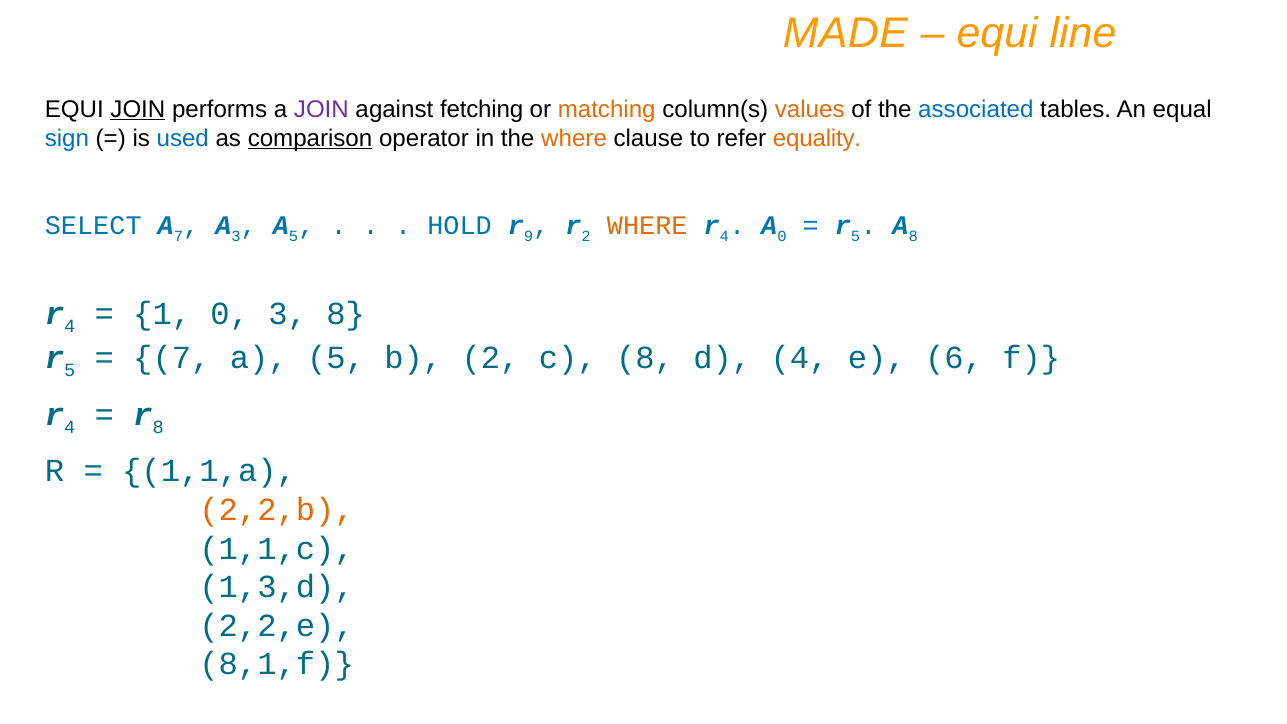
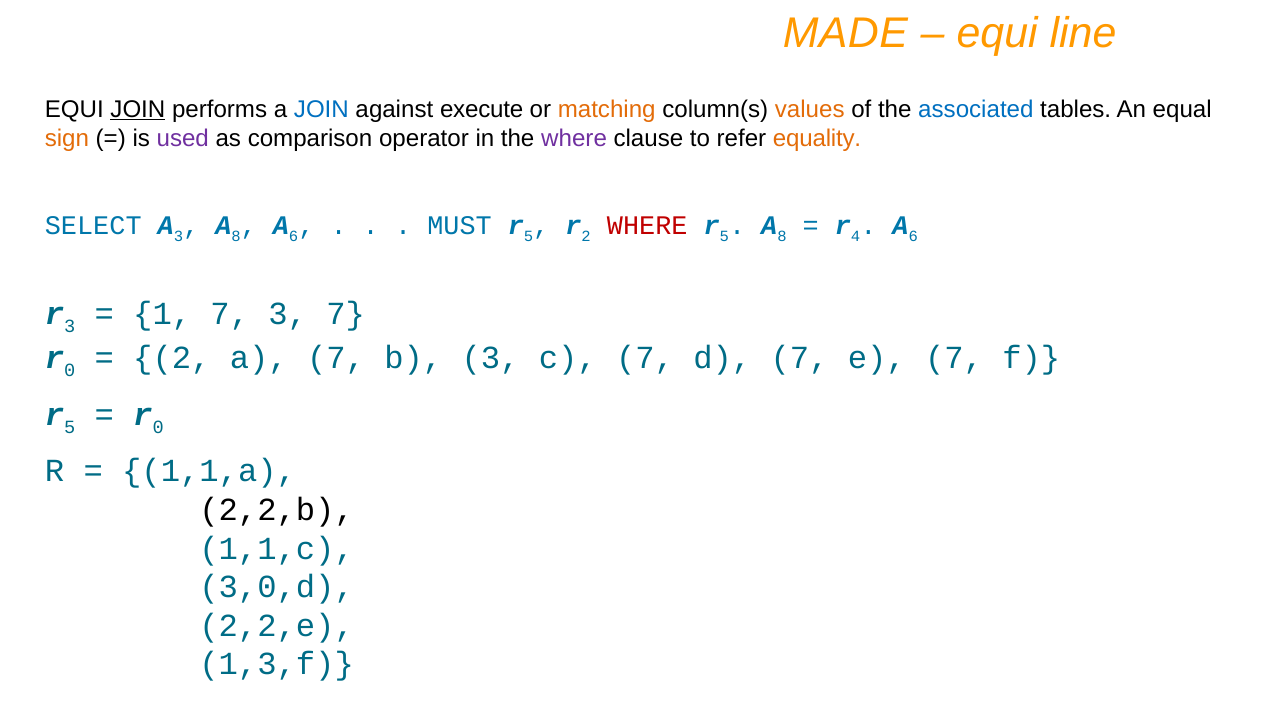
JOIN at (321, 109) colour: purple -> blue
fetching: fetching -> execute
sign colour: blue -> orange
used colour: blue -> purple
comparison underline: present -> none
where at (574, 138) colour: orange -> purple
A 7: 7 -> 3
3 at (236, 236): 3 -> 8
5 at (294, 236): 5 -> 6
HOLD: HOLD -> MUST
9 at (529, 236): 9 -> 5
WHERE at (647, 226) colour: orange -> red
4 at (724, 236): 4 -> 5
0 at (782, 236): 0 -> 8
5 at (856, 236): 5 -> 4
8 at (913, 236): 8 -> 6
4 at (70, 326): 4 -> 3
1 0: 0 -> 7
3 8: 8 -> 7
5 at (70, 370): 5 -> 0
7 at (172, 358): 7 -> 2
5 at (336, 358): 5 -> 7
b 2: 2 -> 3
c 8: 8 -> 7
d 4: 4 -> 7
e 6: 6 -> 7
4 at (70, 427): 4 -> 5
8 at (158, 427): 8 -> 0
2,2,b colour: orange -> black
1,3,d: 1,3,d -> 3,0,d
8,1,f: 8,1,f -> 1,3,f
